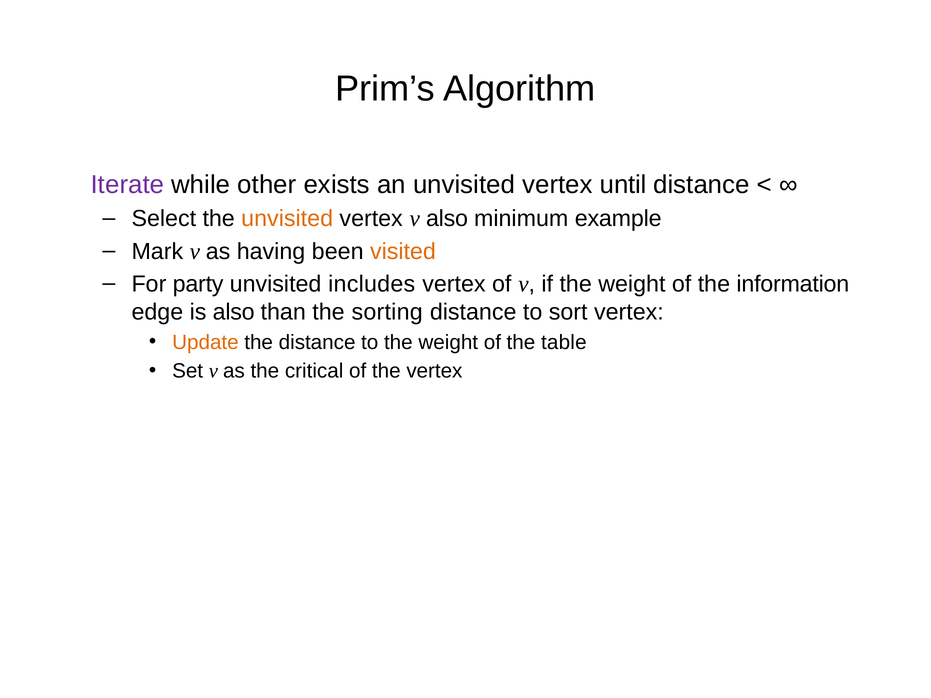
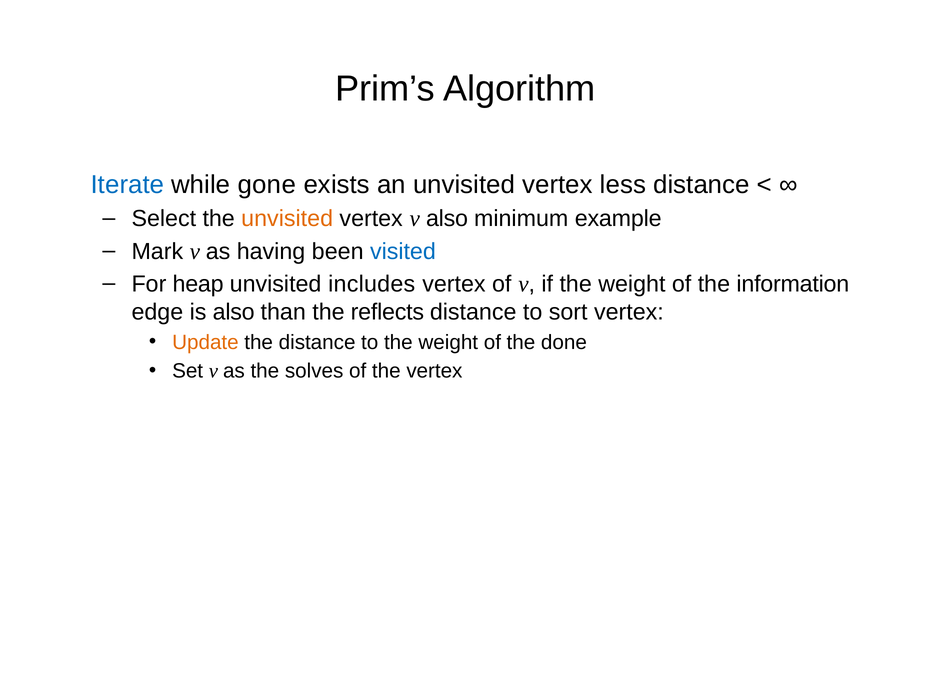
Iterate colour: purple -> blue
other: other -> gone
until: until -> less
visited colour: orange -> blue
party: party -> heap
sorting: sorting -> reflects
table: table -> done
critical: critical -> solves
